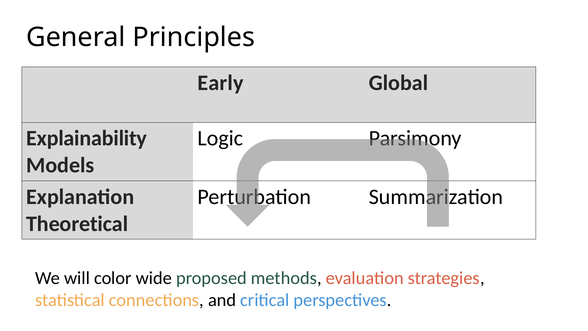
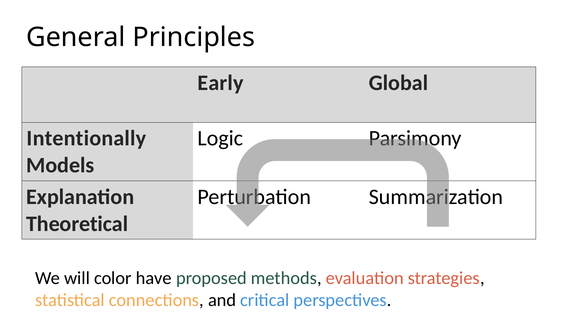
Explainability: Explainability -> Intentionally
wide: wide -> have
